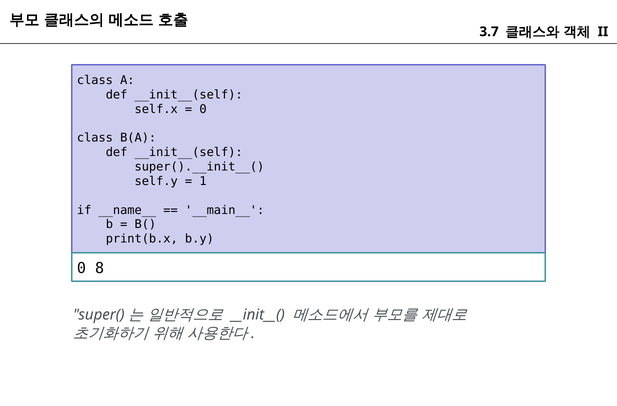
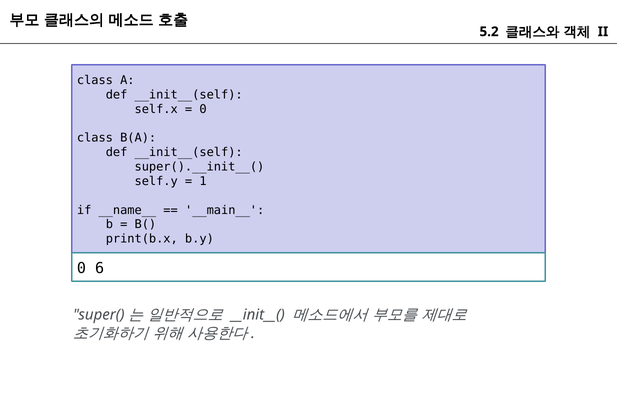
3.7: 3.7 -> 5.2
8: 8 -> 6
